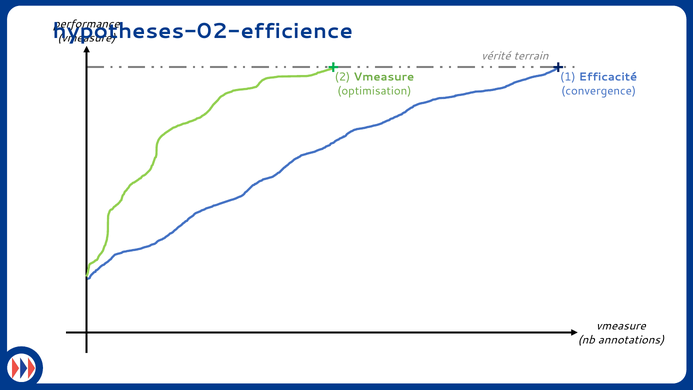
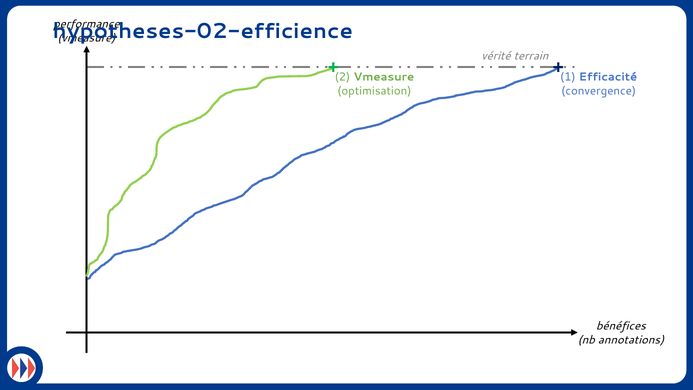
vmeasure at (621, 326): vmeasure -> bénéfices
